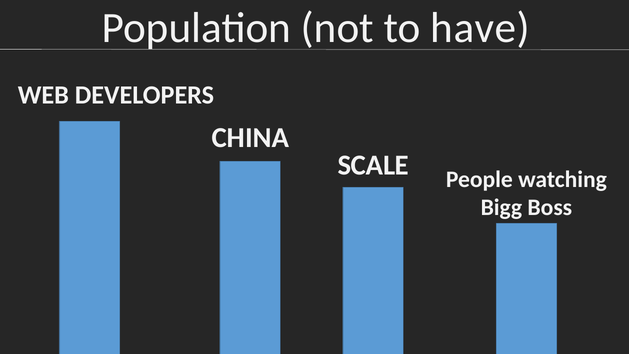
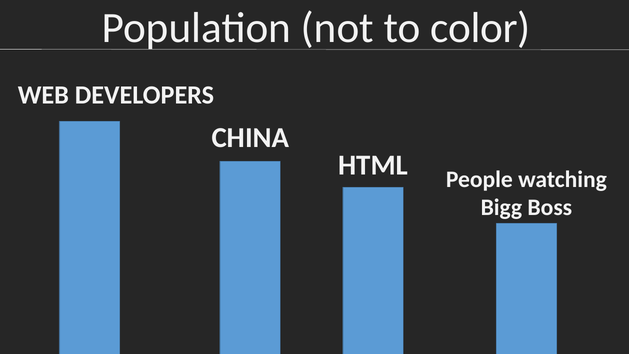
have: have -> color
SCALE: SCALE -> HTML
